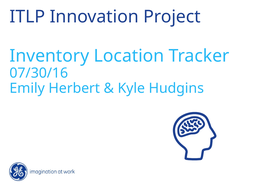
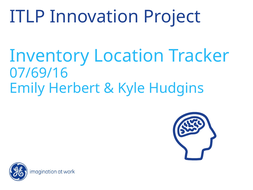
07/30/16: 07/30/16 -> 07/69/16
